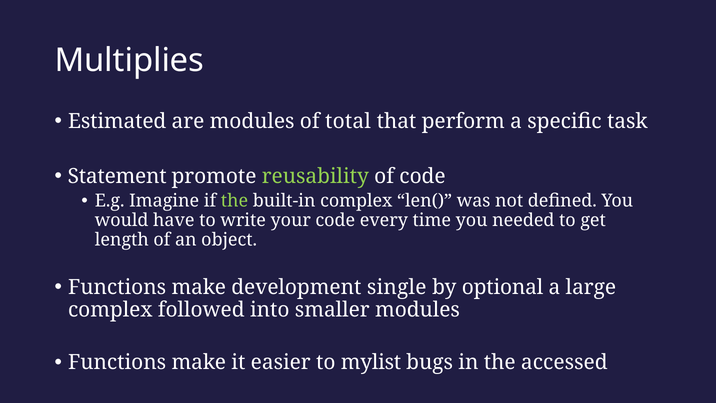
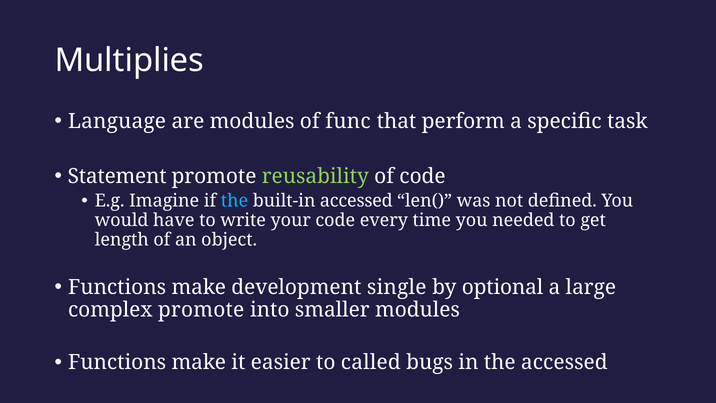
Estimated: Estimated -> Language
total: total -> func
the at (234, 201) colour: light green -> light blue
built-in complex: complex -> accessed
complex followed: followed -> promote
mylist: mylist -> called
